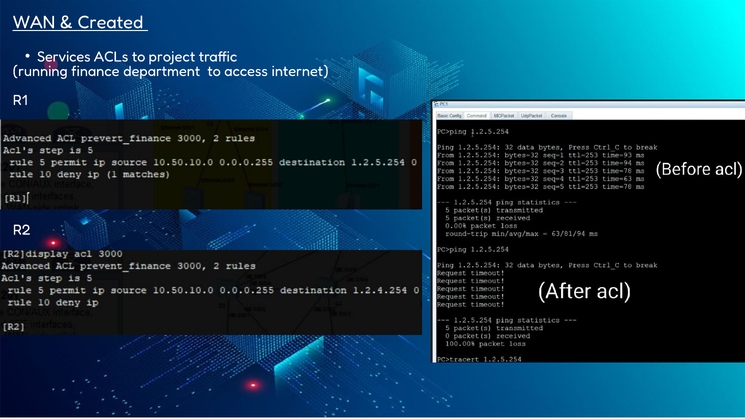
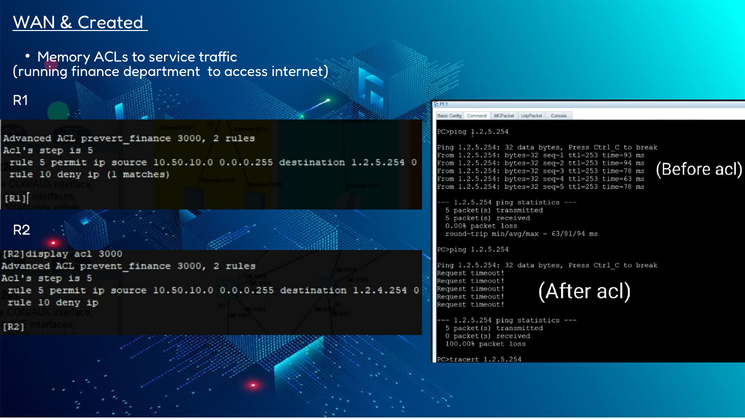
Services: Services -> Memory
project: project -> service
